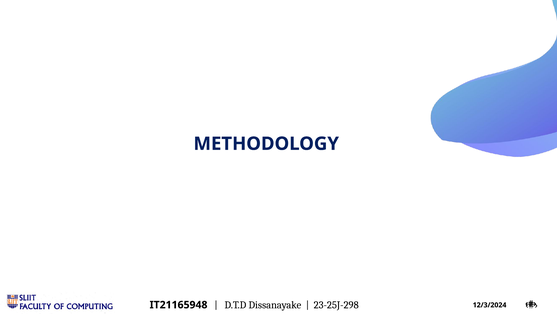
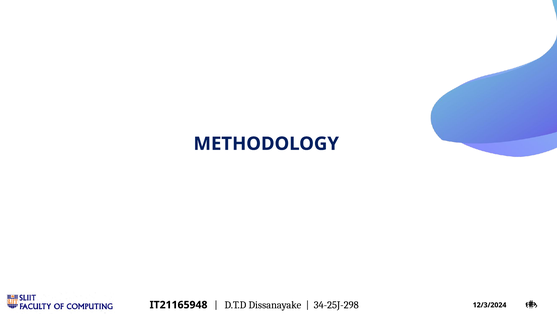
23-25J-298: 23-25J-298 -> 34-25J-298
